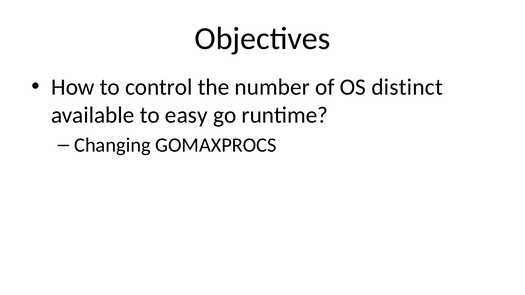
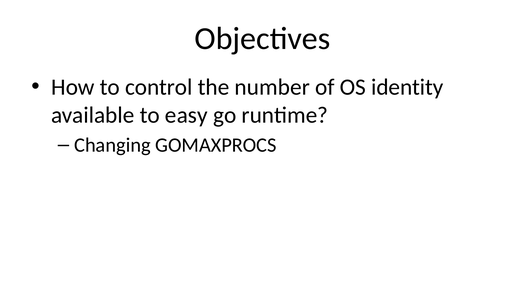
distinct: distinct -> identity
